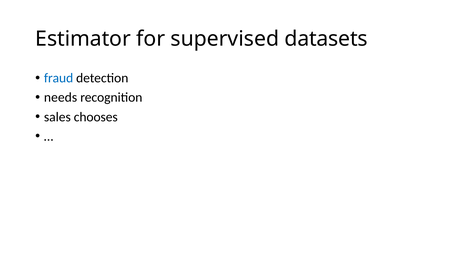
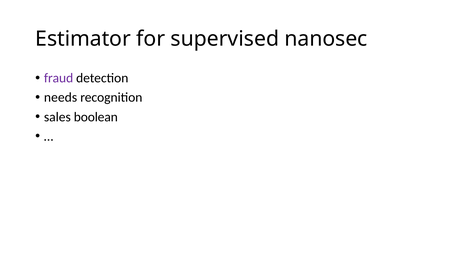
datasets: datasets -> nanosec
fraud colour: blue -> purple
chooses: chooses -> boolean
